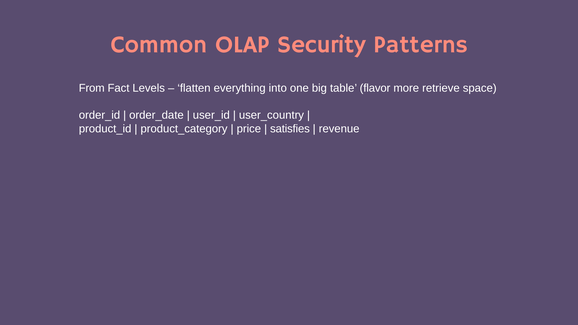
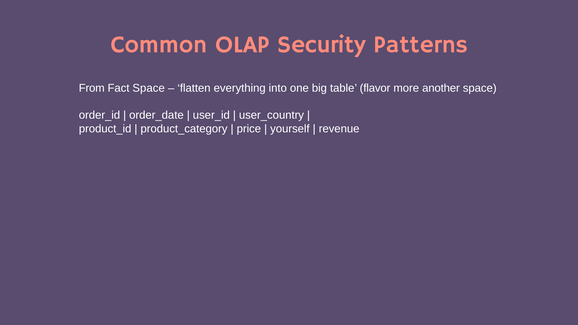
Fact Levels: Levels -> Space
retrieve: retrieve -> another
satisfies: satisfies -> yourself
